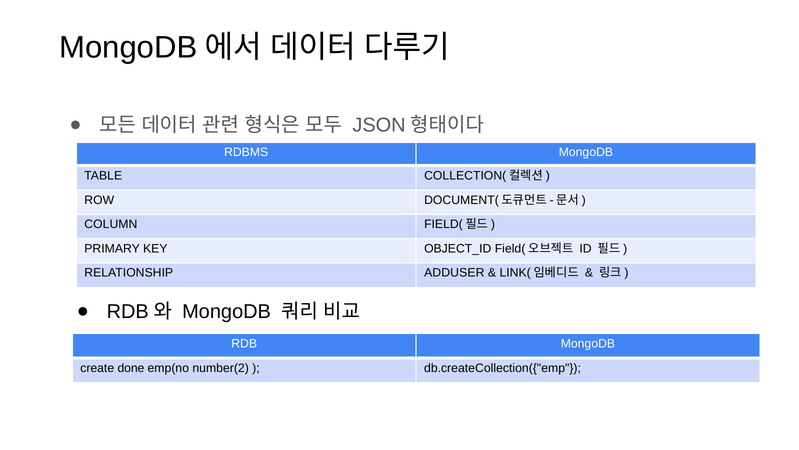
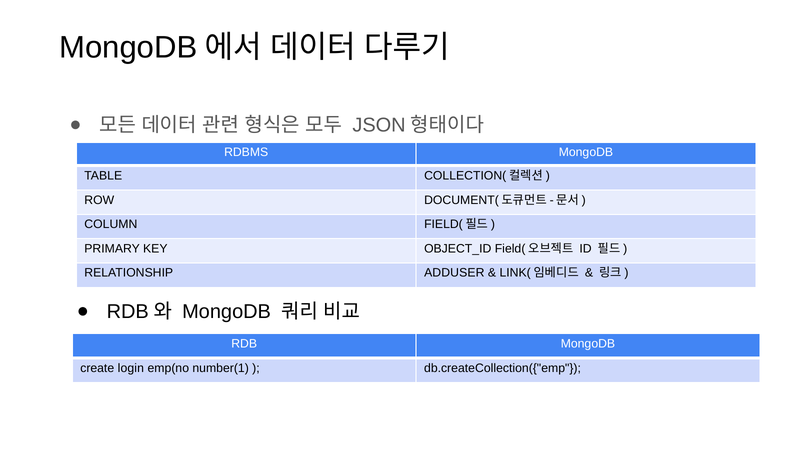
done: done -> login
number(2: number(2 -> number(1
